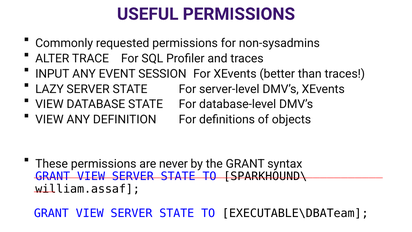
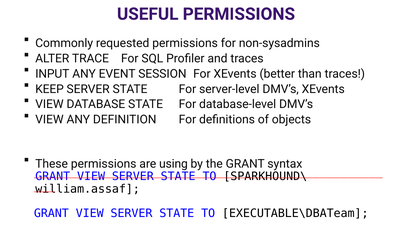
LAZY: LAZY -> KEEP
never: never -> using
